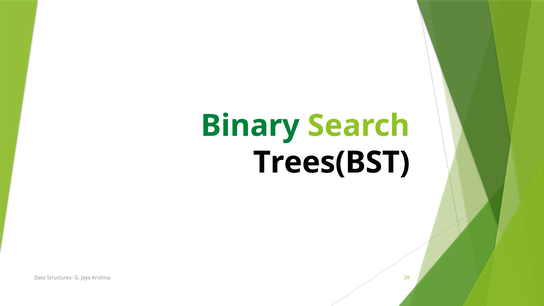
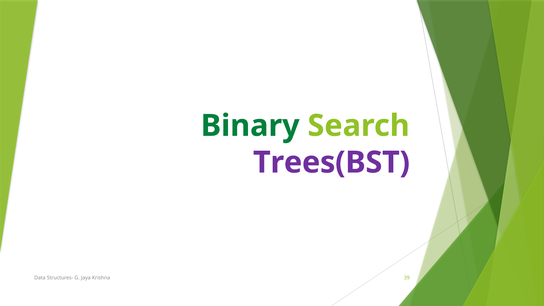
Trees(BST colour: black -> purple
